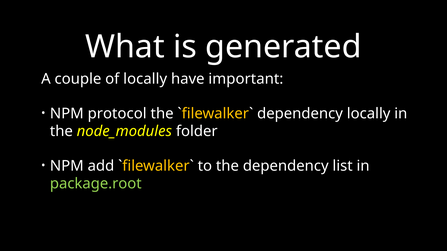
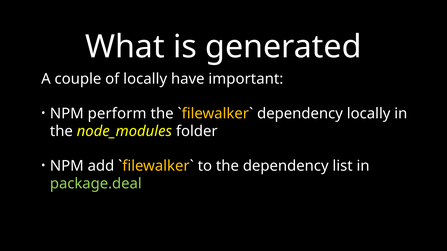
protocol: protocol -> perform
package.root: package.root -> package.deal
